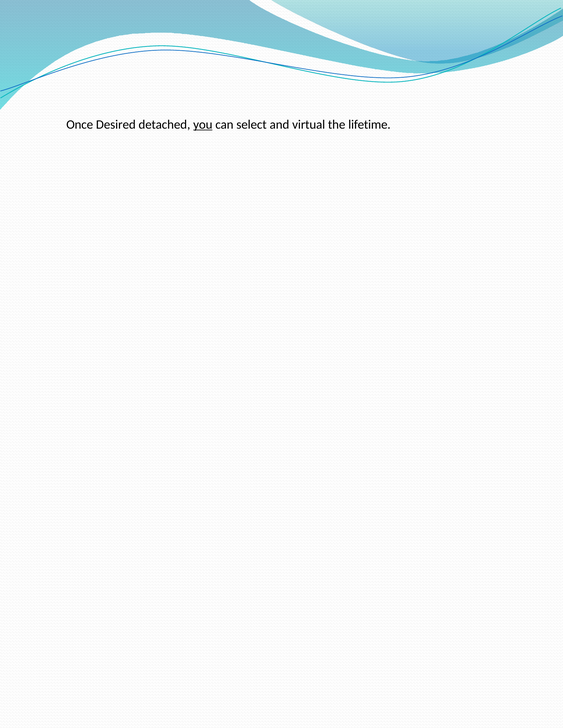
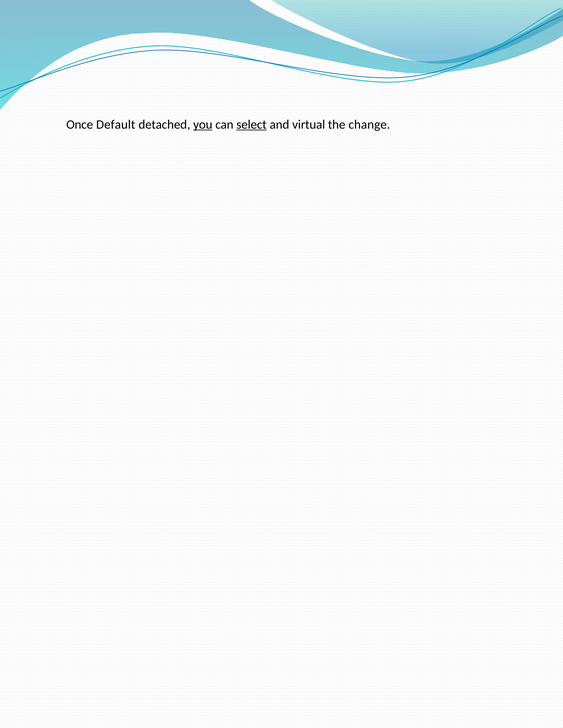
Desired: Desired -> Default
select underline: none -> present
lifetime: lifetime -> change
